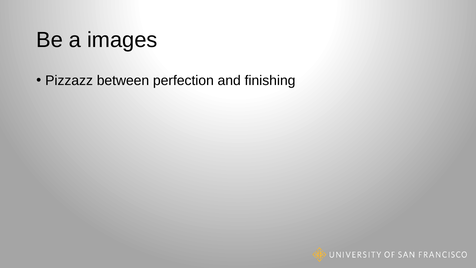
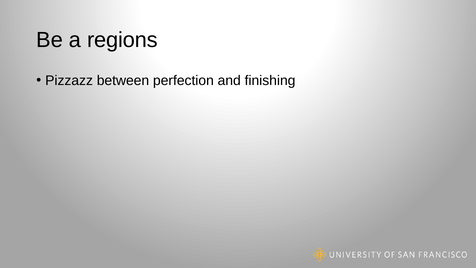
images: images -> regions
